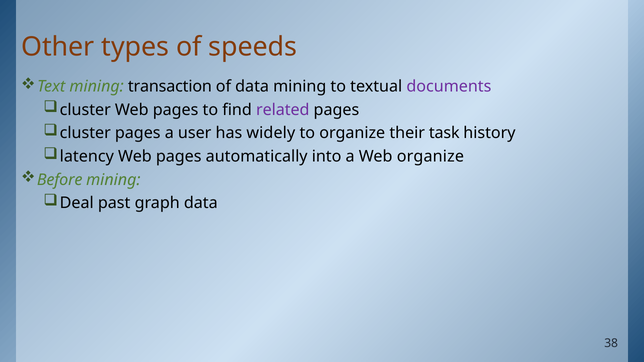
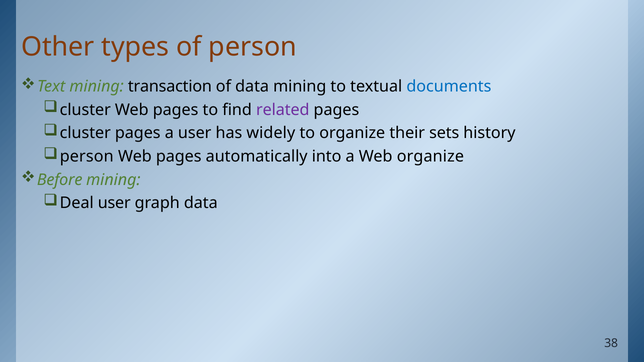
of speeds: speeds -> person
documents colour: purple -> blue
task: task -> sets
latency at (87, 157): latency -> person
Deal past: past -> user
